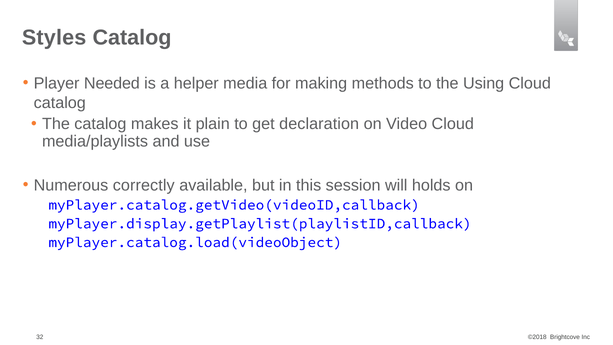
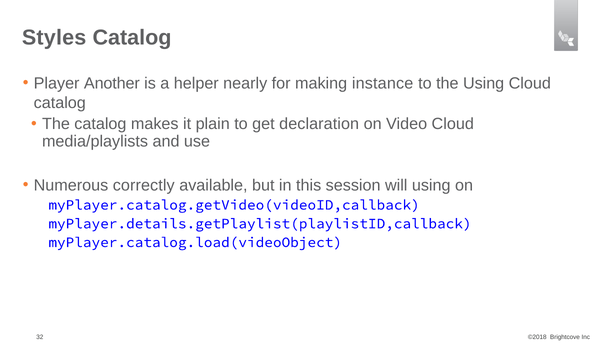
Needed: Needed -> Another
media: media -> nearly
methods: methods -> instance
will holds: holds -> using
myPlayer.display.getPlaylist(playlistID,callback: myPlayer.display.getPlaylist(playlistID,callback -> myPlayer.details.getPlaylist(playlistID,callback
